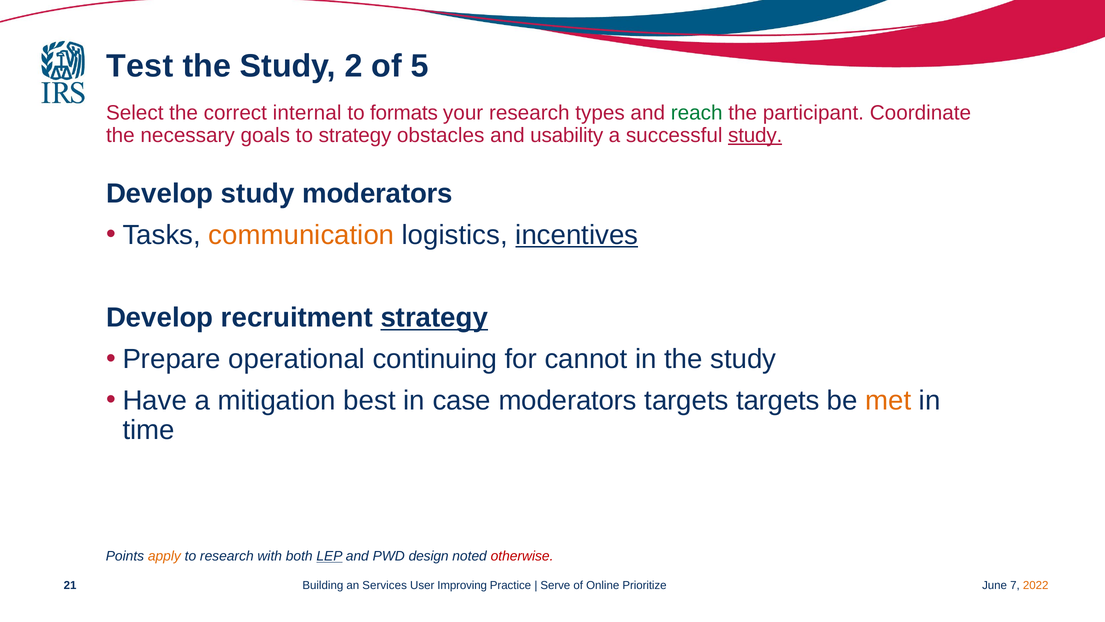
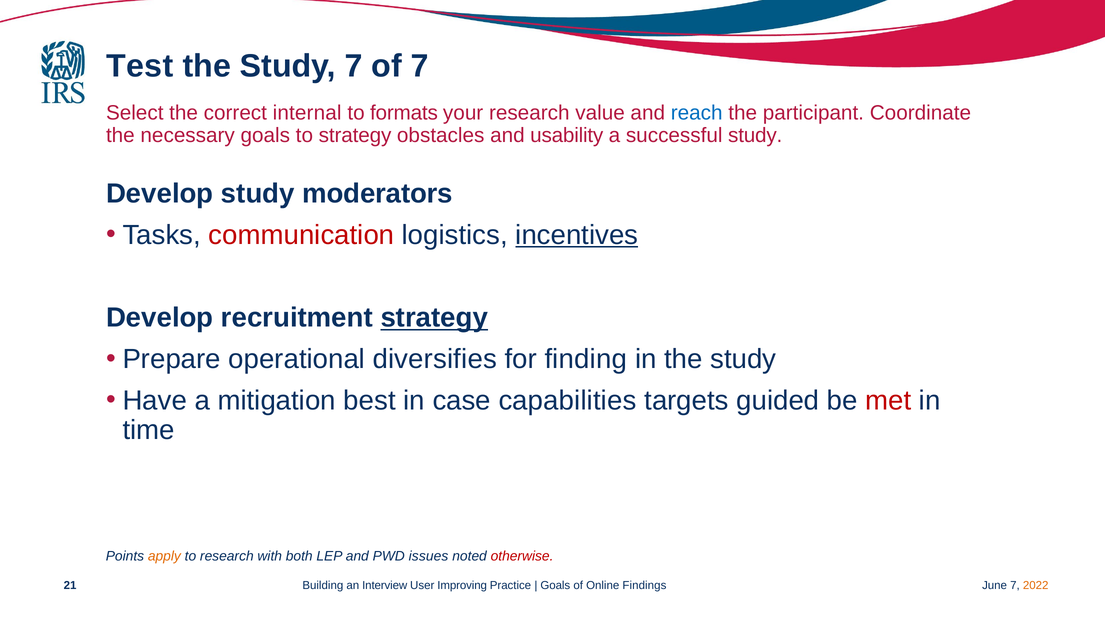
Study 2: 2 -> 7
of 5: 5 -> 7
types: types -> value
reach colour: green -> blue
study at (755, 135) underline: present -> none
communication colour: orange -> red
continuing: continuing -> diversifies
cannot: cannot -> finding
case moderators: moderators -> capabilities
targets targets: targets -> guided
met colour: orange -> red
LEP underline: present -> none
design: design -> issues
Services: Services -> Interview
Serve at (555, 585): Serve -> Goals
Prioritize: Prioritize -> Findings
